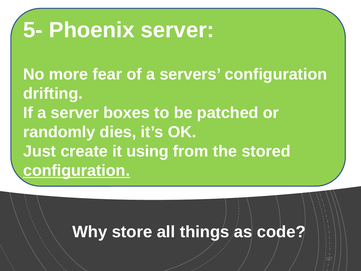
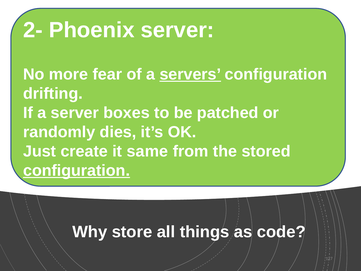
5-: 5- -> 2-
servers underline: none -> present
using: using -> same
